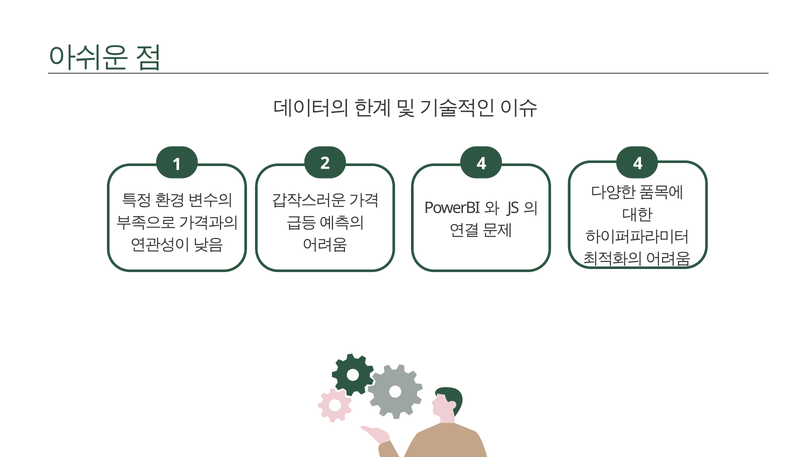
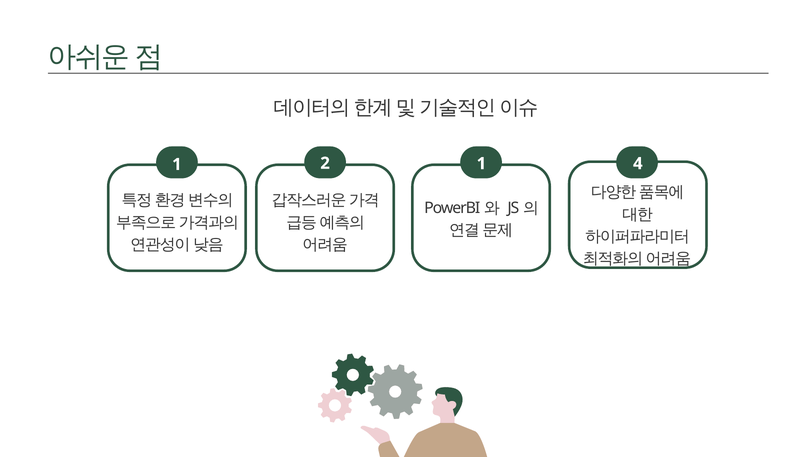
2 4: 4 -> 1
